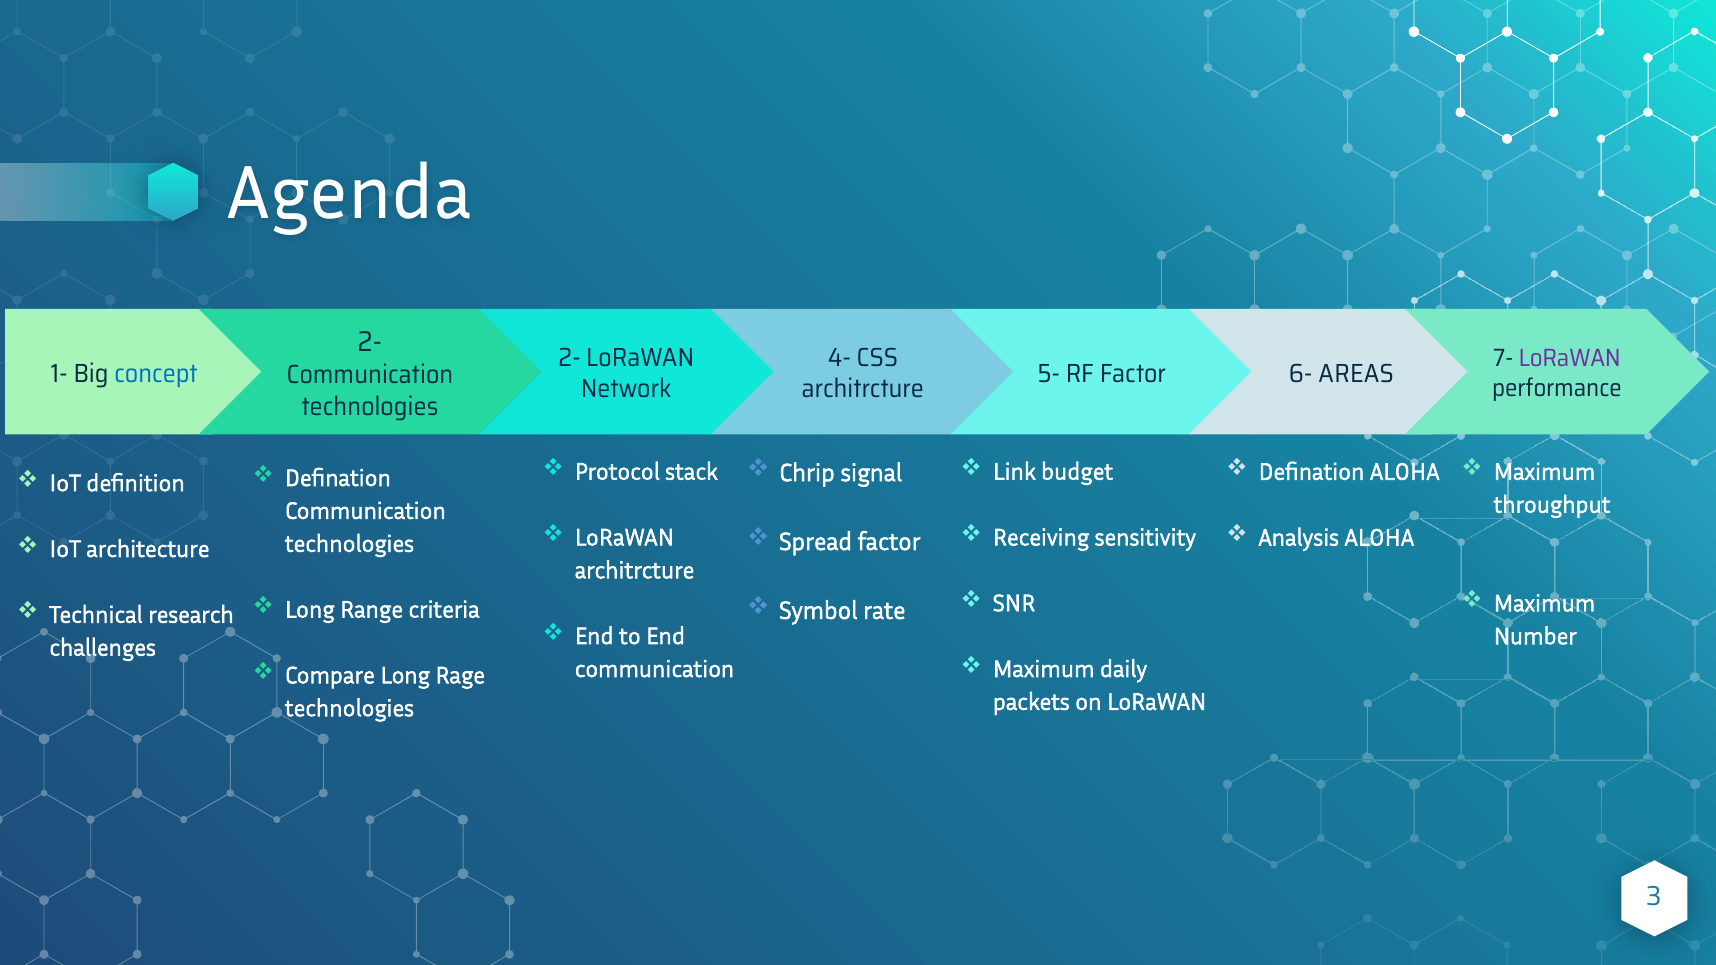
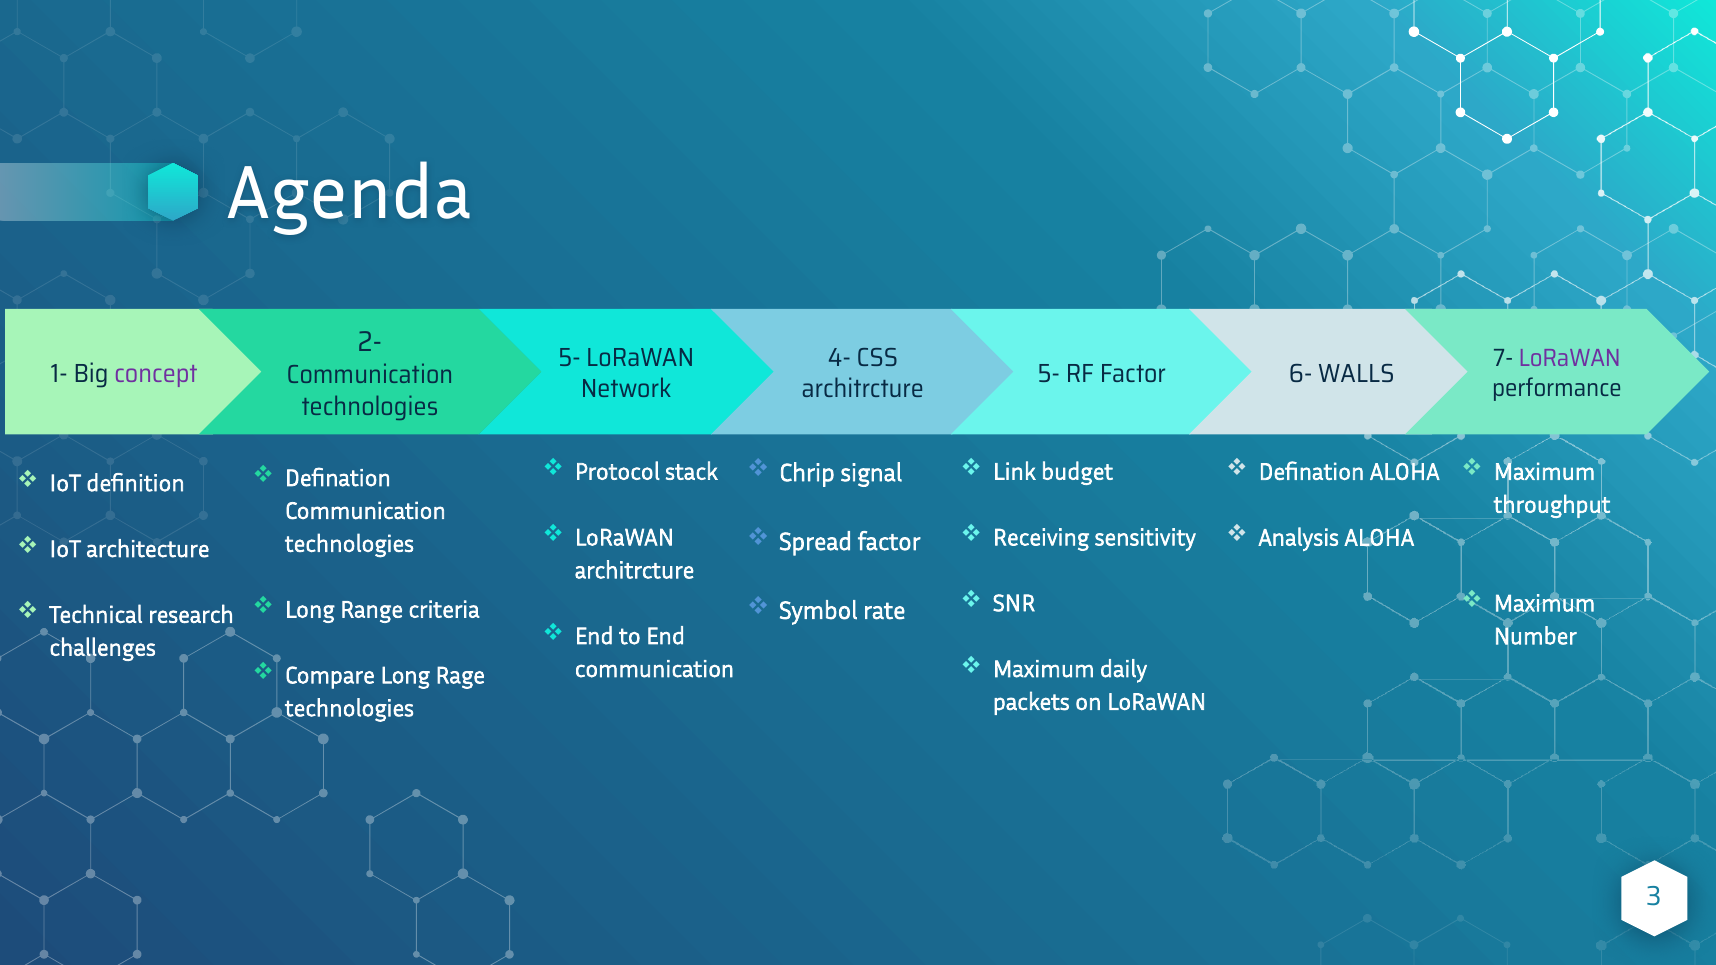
2- at (570, 358): 2- -> 5-
concept colour: blue -> purple
AREAS: AREAS -> WALLS
